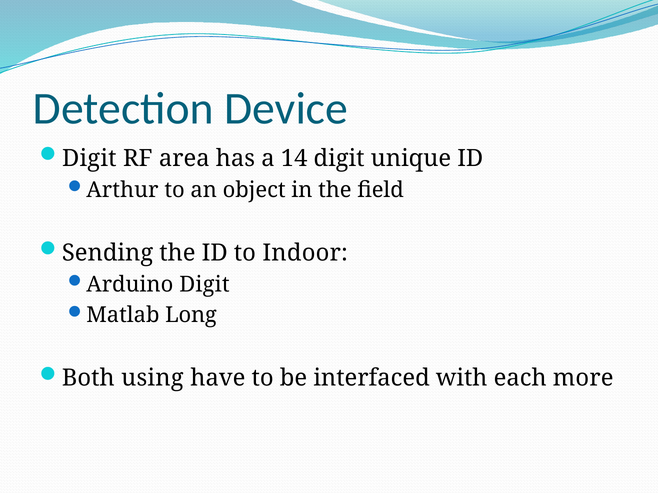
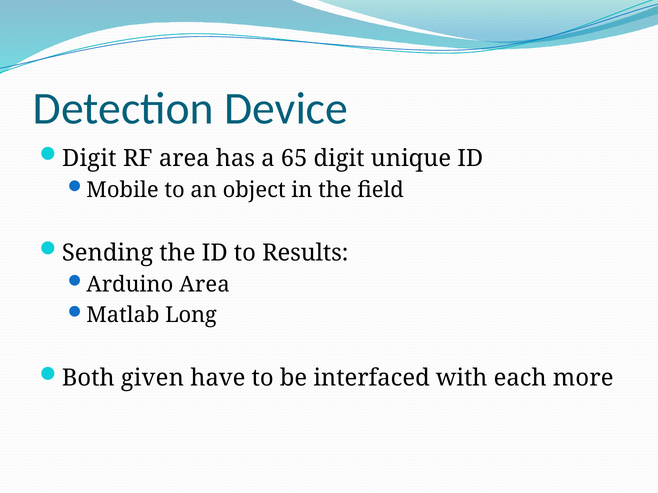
14: 14 -> 65
Arthur: Arthur -> Mobile
Indoor: Indoor -> Results
Arduino Digit: Digit -> Area
using: using -> given
